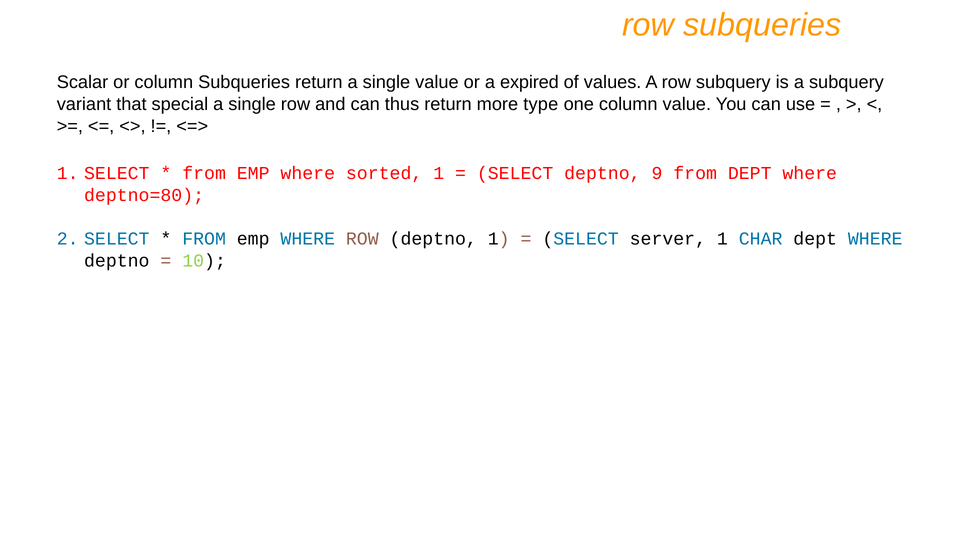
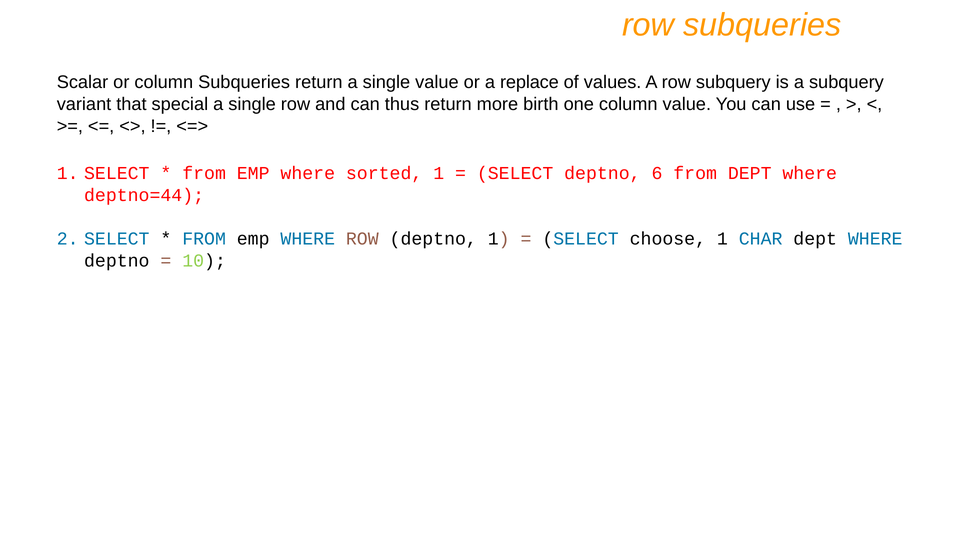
expired: expired -> replace
type: type -> birth
9: 9 -> 6
deptno=80: deptno=80 -> deptno=44
server: server -> choose
